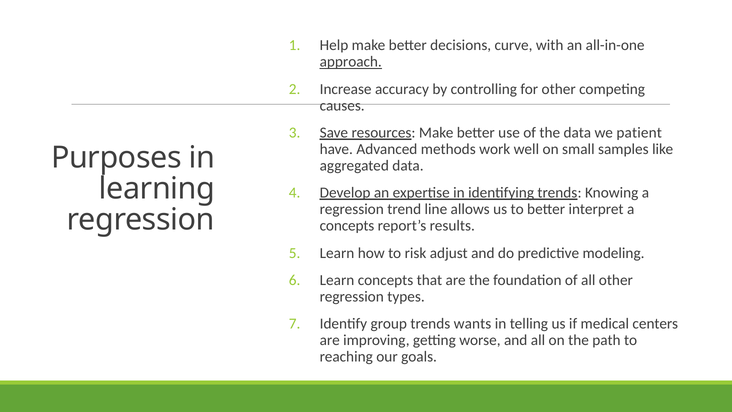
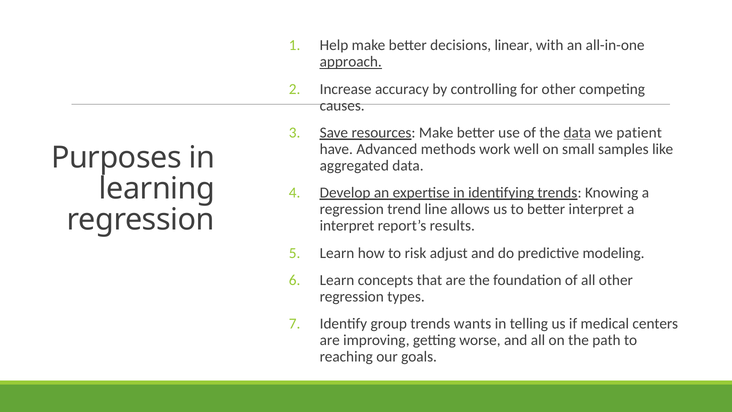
curve: curve -> linear
data at (577, 133) underline: none -> present
concepts at (347, 226): concepts -> interpret
